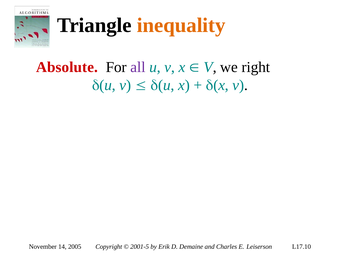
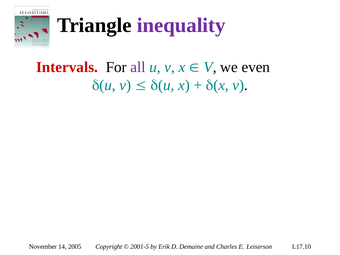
inequality colour: orange -> purple
Absolute: Absolute -> Intervals
right: right -> even
